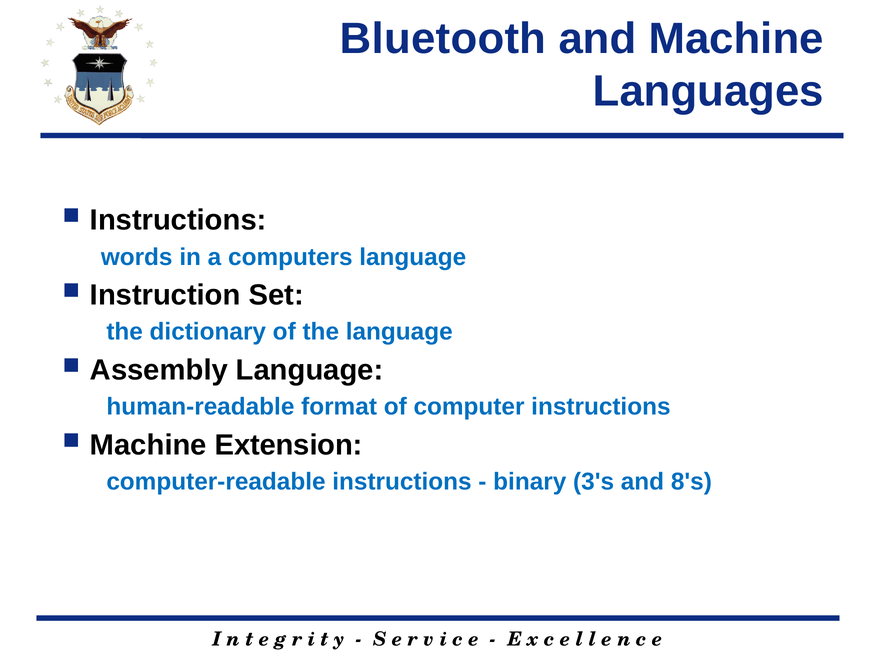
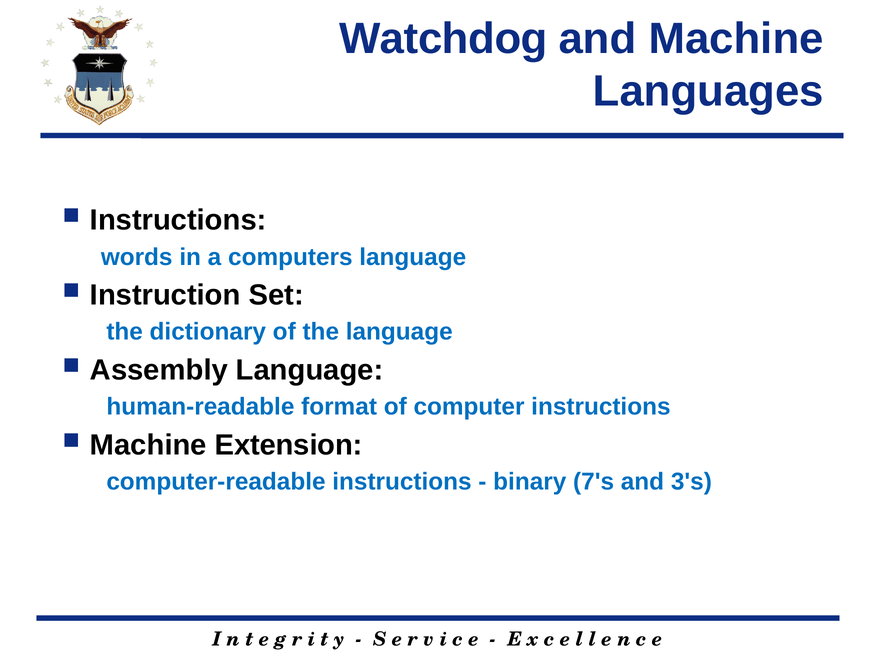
Bluetooth: Bluetooth -> Watchdog
3's: 3's -> 7's
8's: 8's -> 3's
